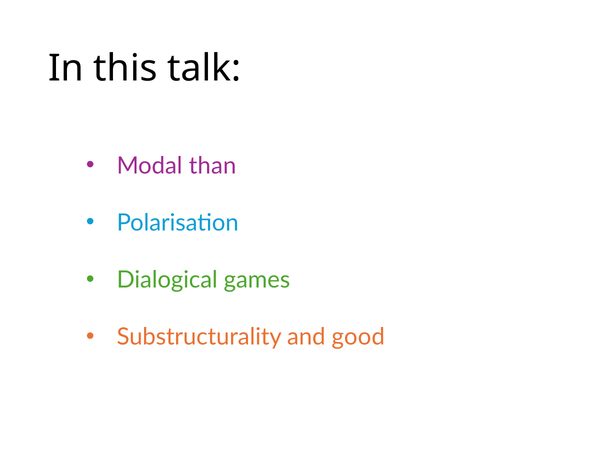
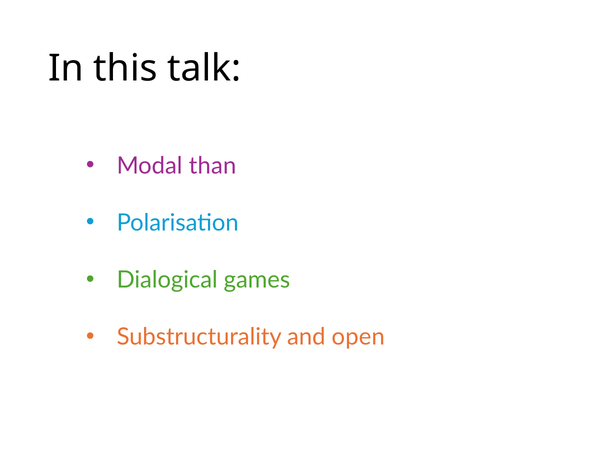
good: good -> open
